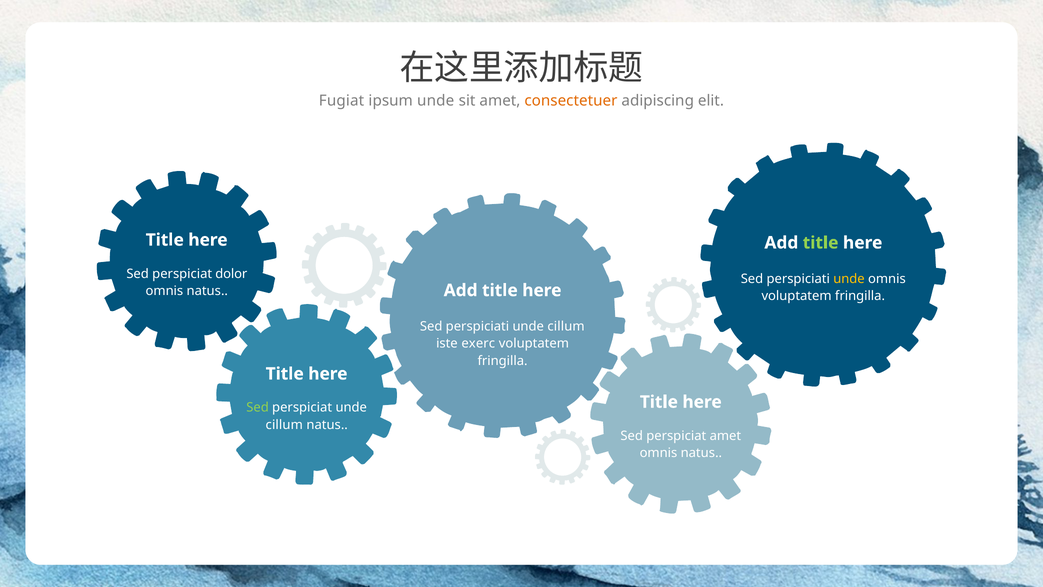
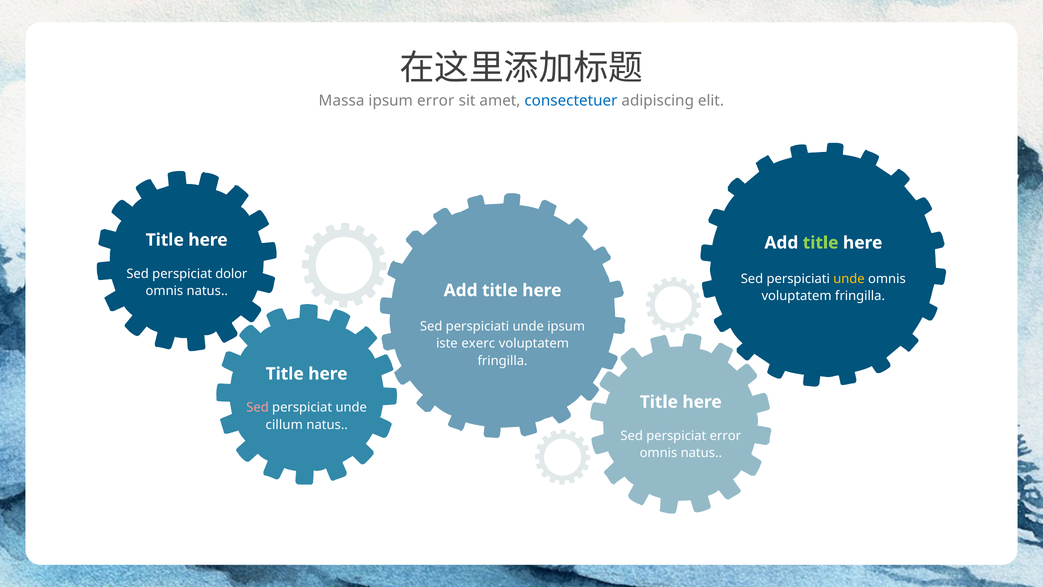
Fugiat: Fugiat -> Massa
ipsum unde: unde -> error
consectetuer colour: orange -> blue
perspiciati unde cillum: cillum -> ipsum
Sed at (258, 407) colour: light green -> pink
perspiciat amet: amet -> error
